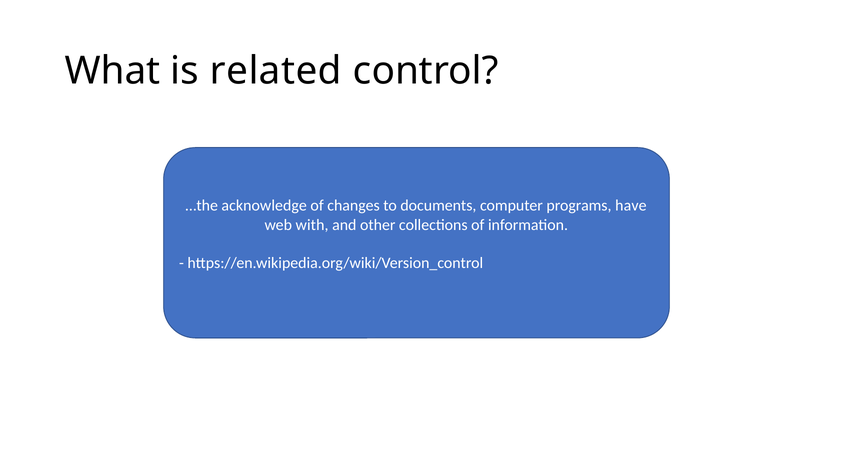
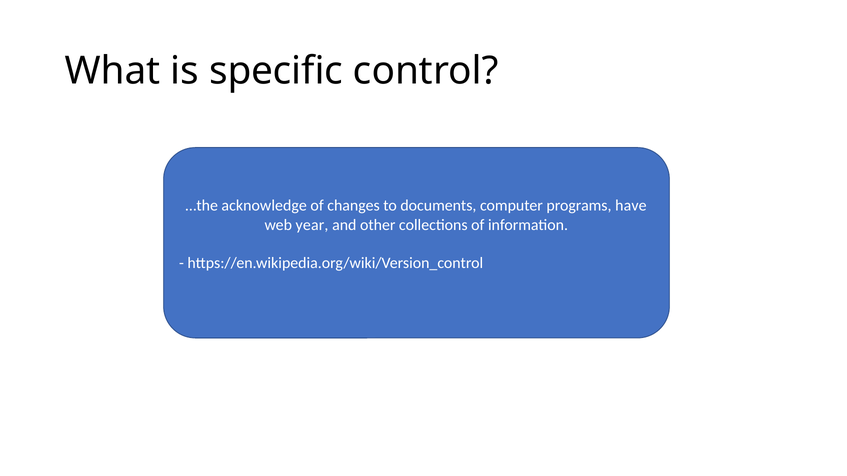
related: related -> specific
with: with -> year
